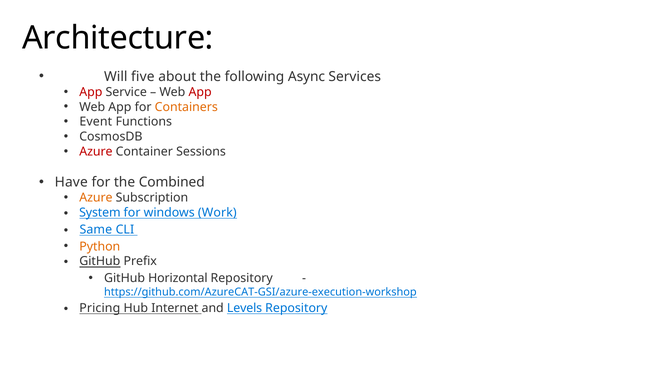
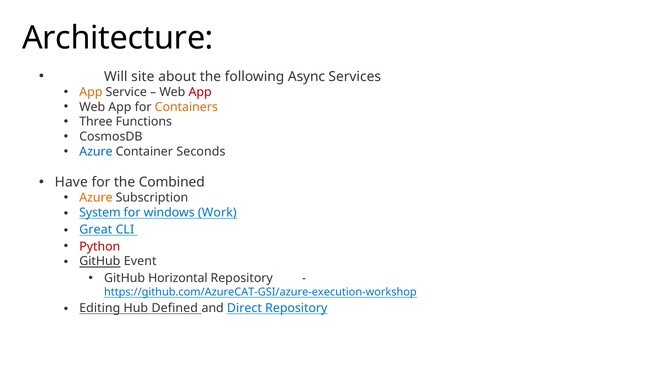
five: five -> site
App at (91, 92) colour: red -> orange
Event: Event -> Three
Azure at (96, 151) colour: red -> blue
Sessions: Sessions -> Seconds
Same: Same -> Great
Python colour: orange -> red
Prefix: Prefix -> Event
Pricing: Pricing -> Editing
Internet: Internet -> Defined
Levels: Levels -> Direct
